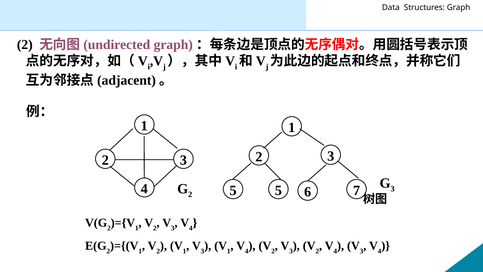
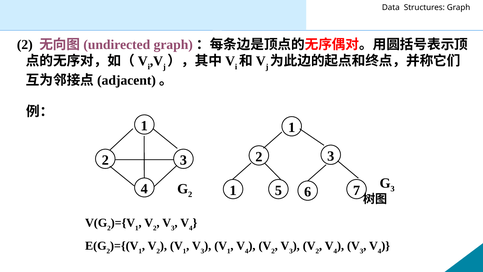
5 at (233, 190): 5 -> 1
